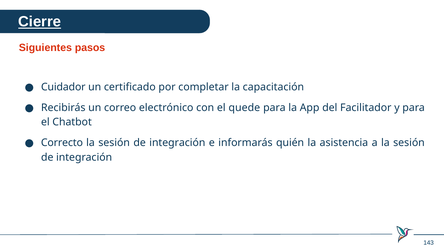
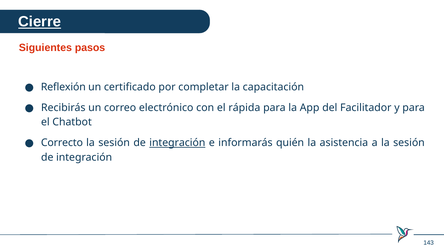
Cuidador: Cuidador -> Reflexión
quede: quede -> rápida
integración at (177, 143) underline: none -> present
